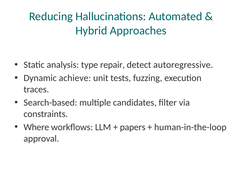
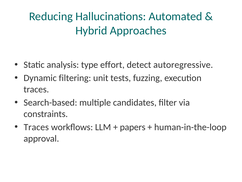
repair: repair -> effort
achieve: achieve -> filtering
Where at (36, 127): Where -> Traces
